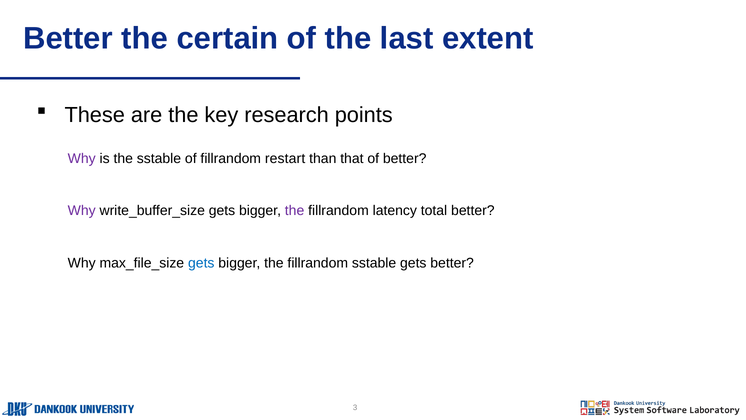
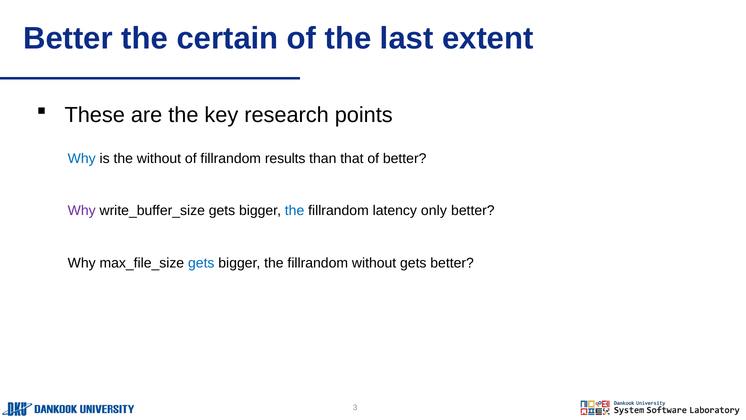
Why at (82, 158) colour: purple -> blue
the sstable: sstable -> without
restart: restart -> results
the at (295, 211) colour: purple -> blue
total: total -> only
fillrandom sstable: sstable -> without
